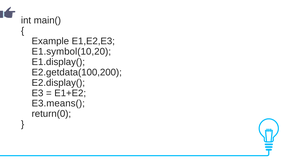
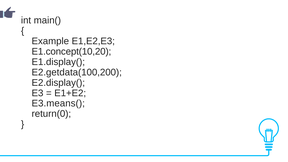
E1.symbol(10,20: E1.symbol(10,20 -> E1.concept(10,20
